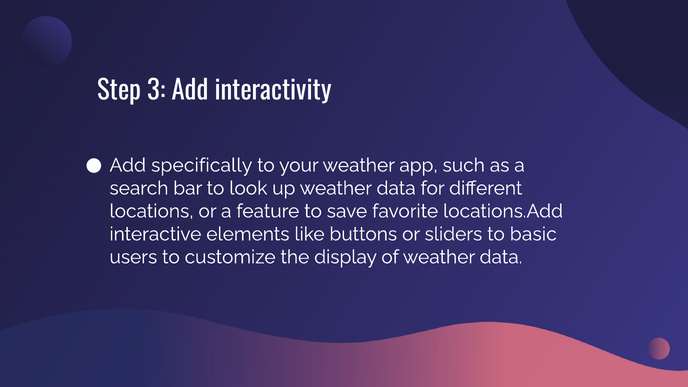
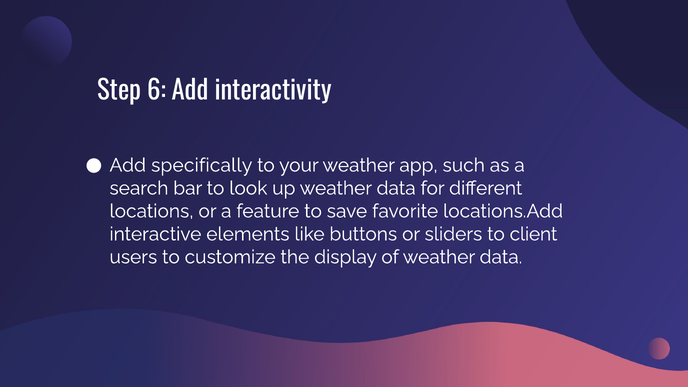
3: 3 -> 6
basic: basic -> client
